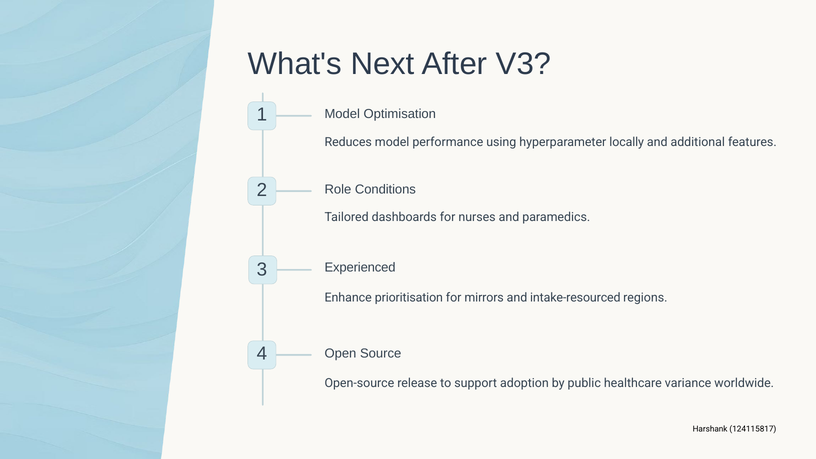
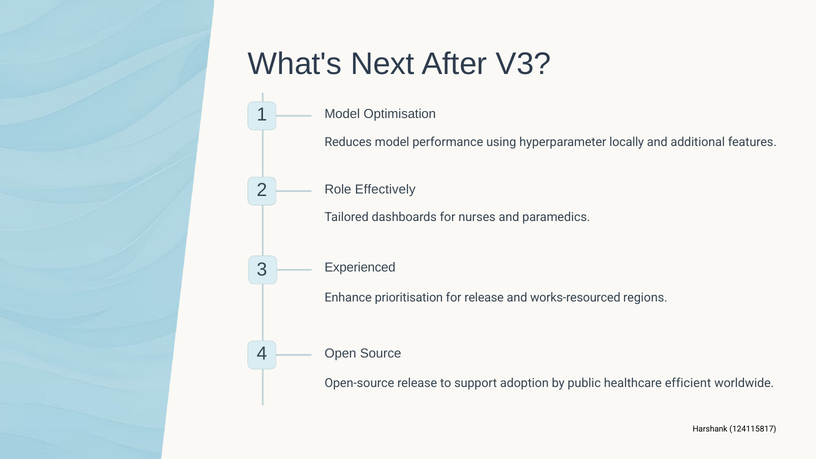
Conditions: Conditions -> Effectively
for mirrors: mirrors -> release
intake-resourced: intake-resourced -> works-resourced
variance: variance -> efficient
